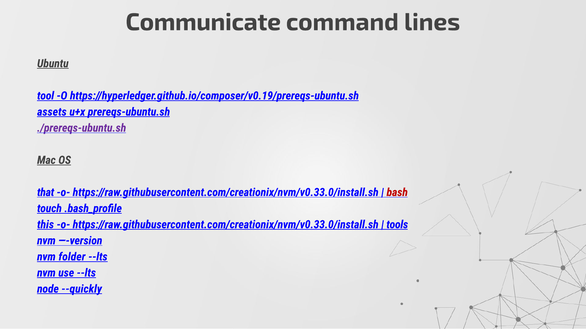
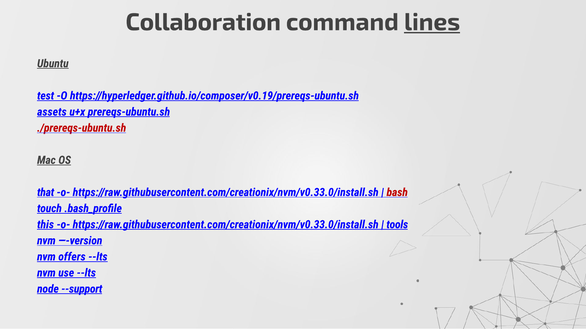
Communicate: Communicate -> Collaboration
lines underline: none -> present
tool: tool -> test
./prereqs-ubuntu.sh colour: purple -> red
folder: folder -> offers
--quickly: --quickly -> --support
